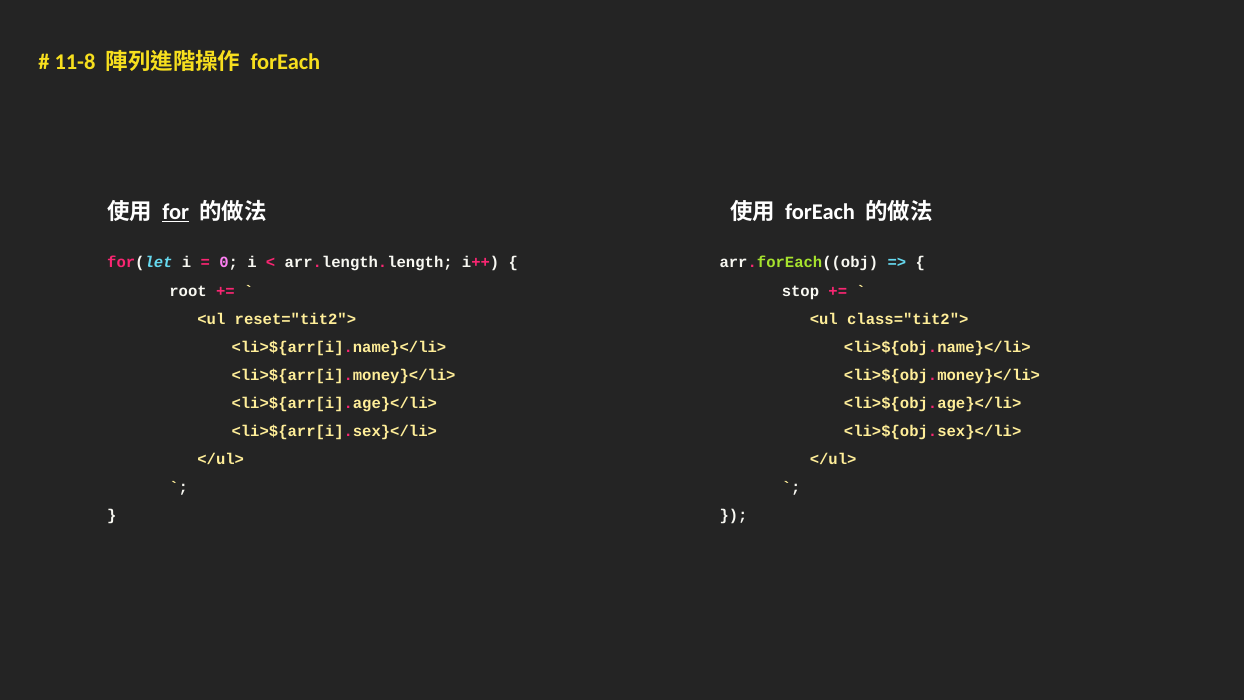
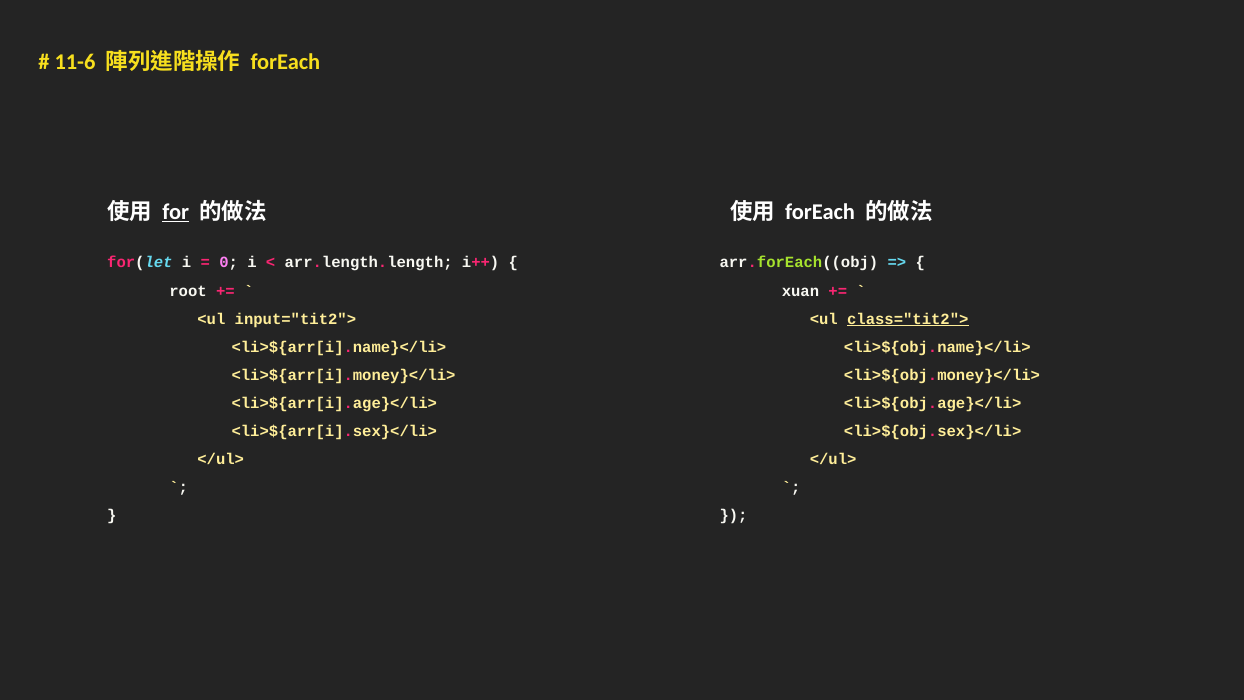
11-8: 11-8 -> 11-6
stop: stop -> xuan
reset="tit2">: reset="tit2"> -> input="tit2">
class="tit2"> underline: none -> present
